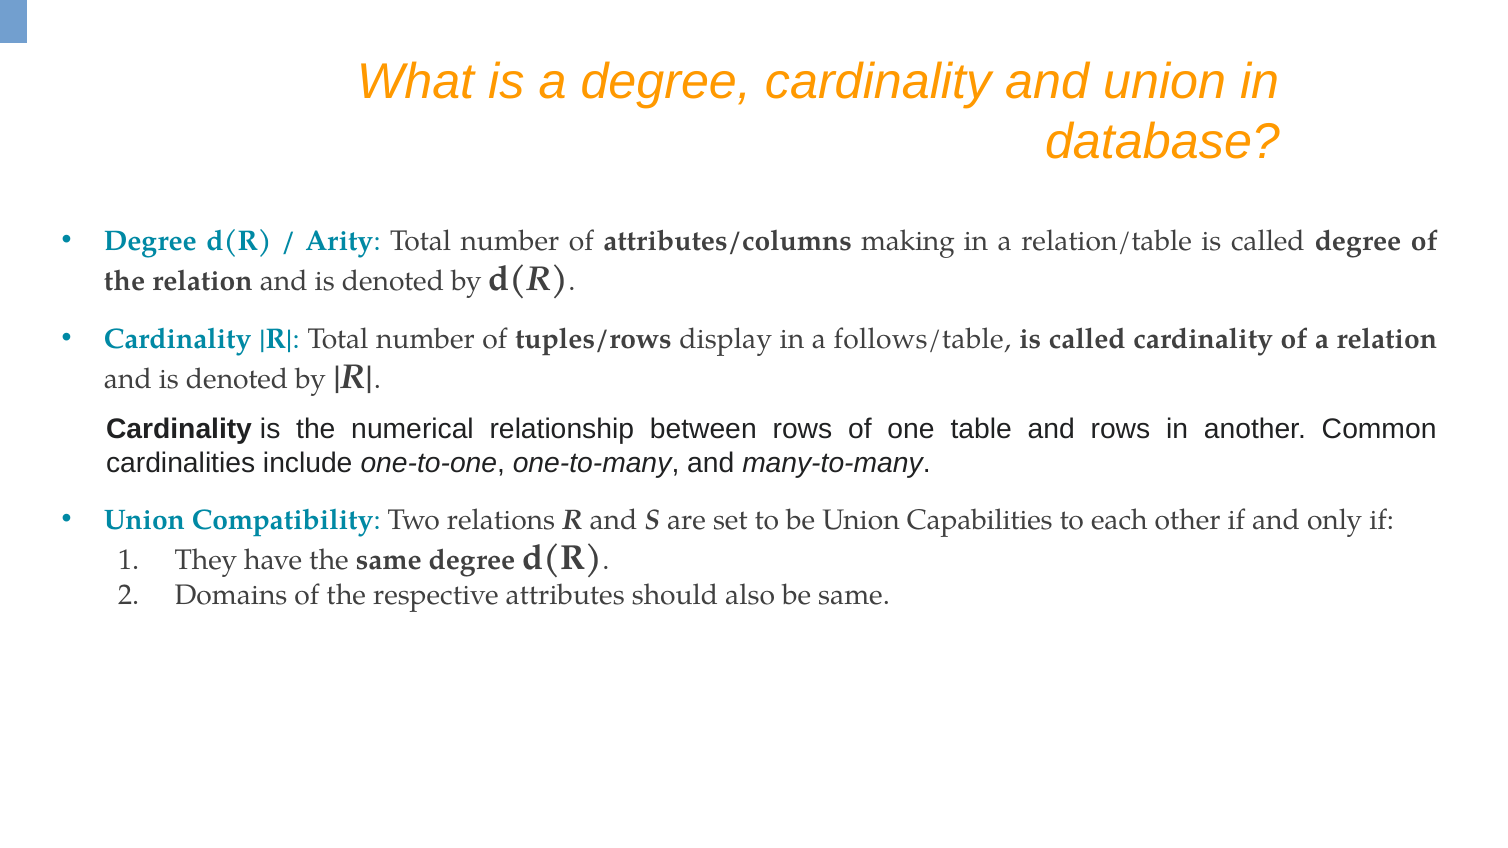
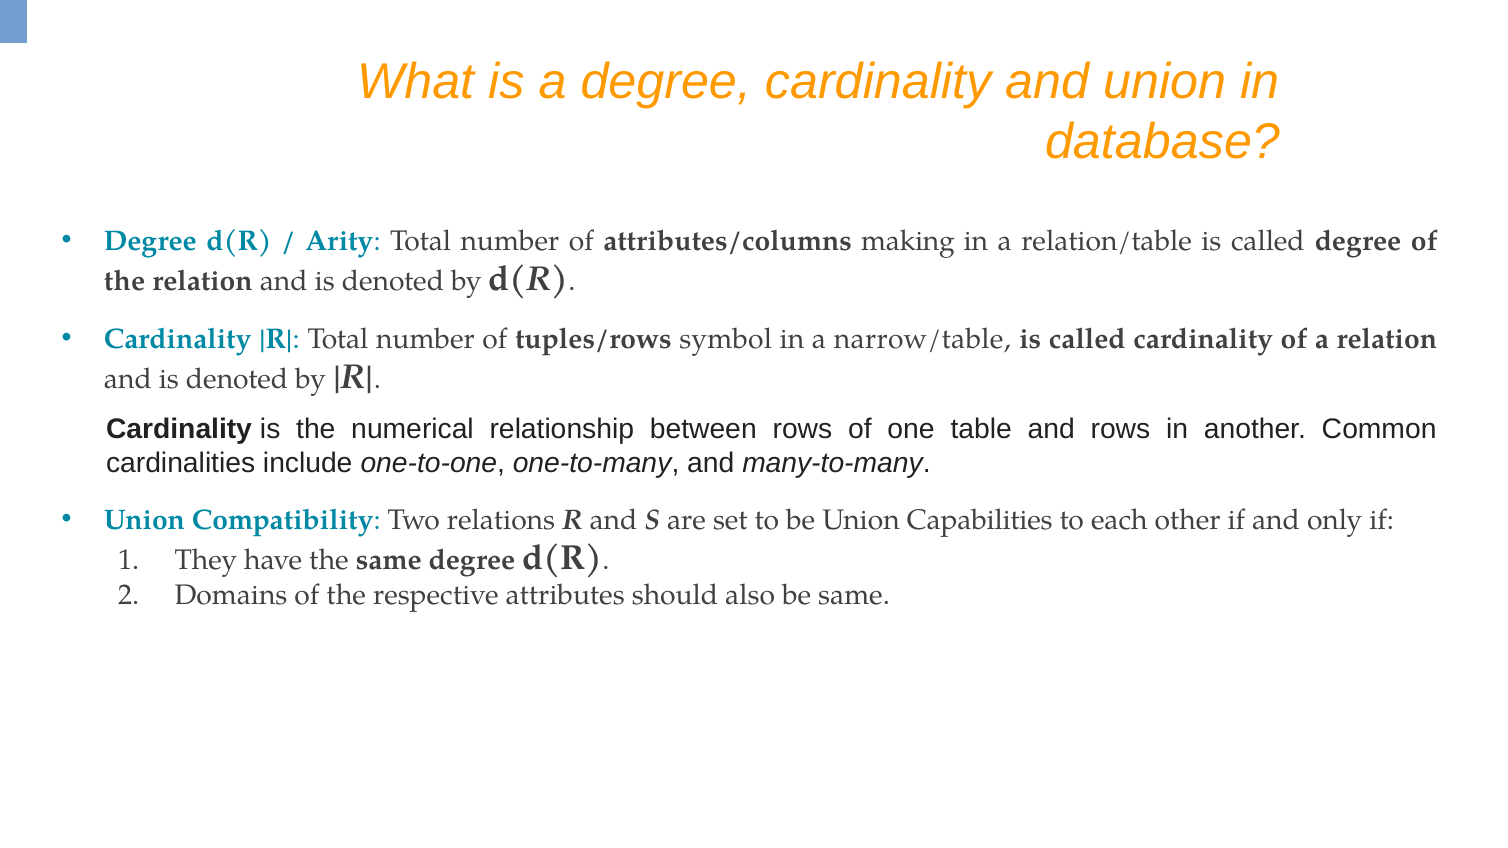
display: display -> symbol
follows/table: follows/table -> narrow/table
